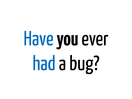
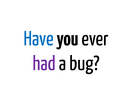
had colour: blue -> purple
